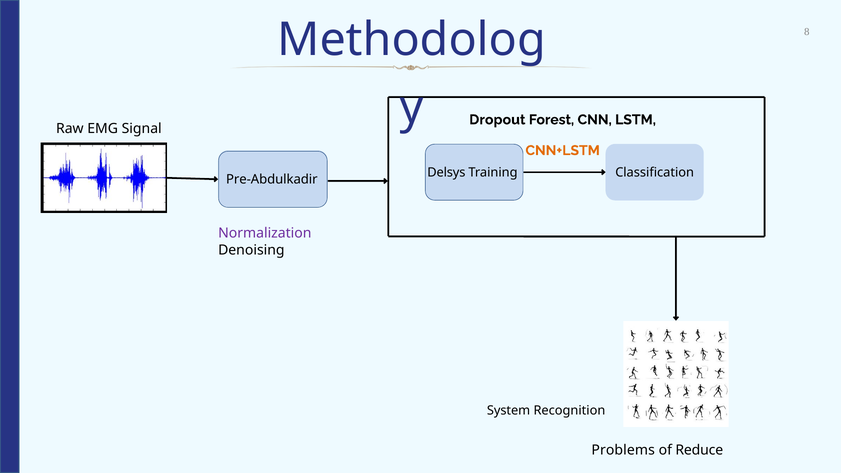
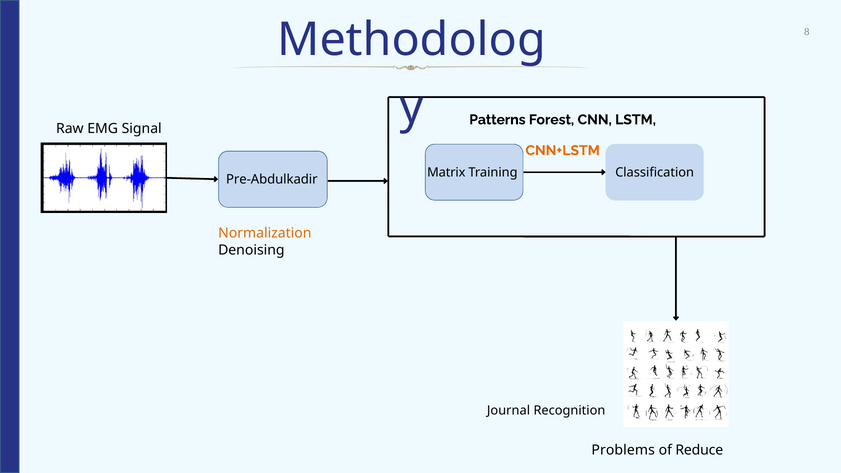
Dropout: Dropout -> Patterns
Delsys: Delsys -> Matrix
Normalization colour: purple -> orange
System: System -> Journal
